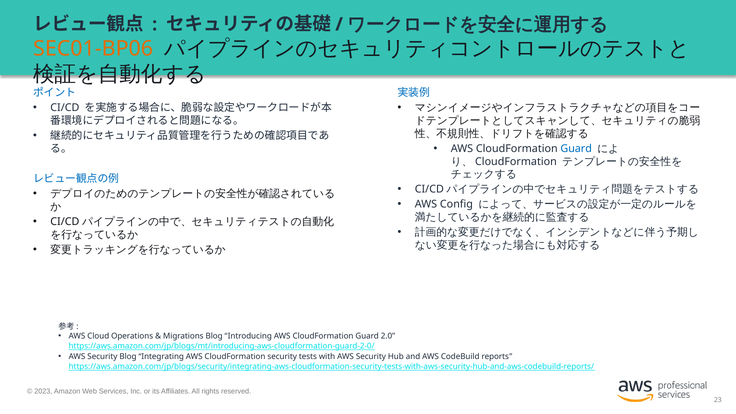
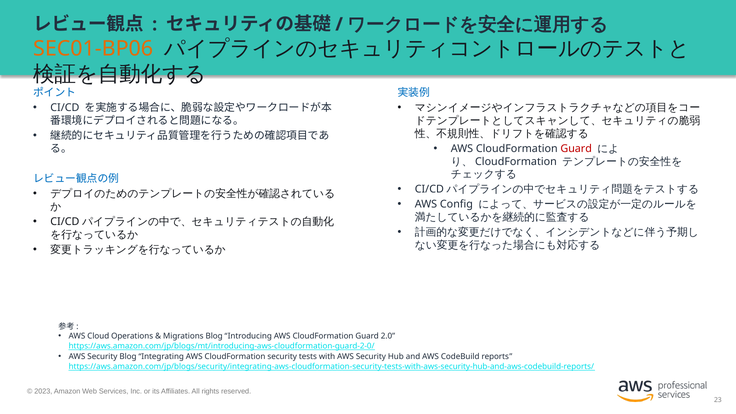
Guard at (576, 149) colour: blue -> red
